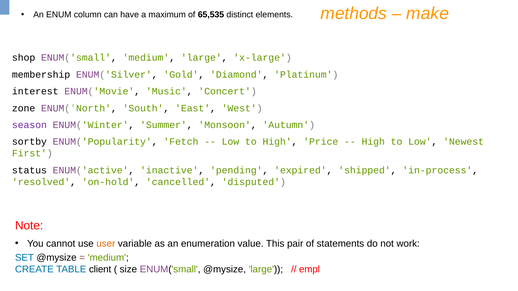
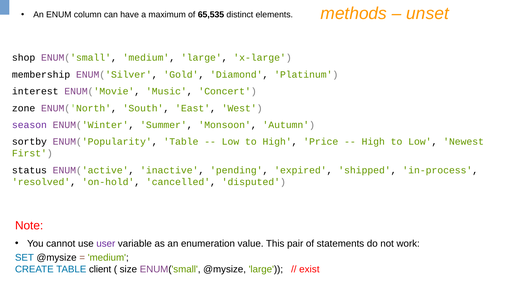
make: make -> unset
ENUM('Popularity Fetch: Fetch -> Table
user colour: orange -> purple
empl: empl -> exist
